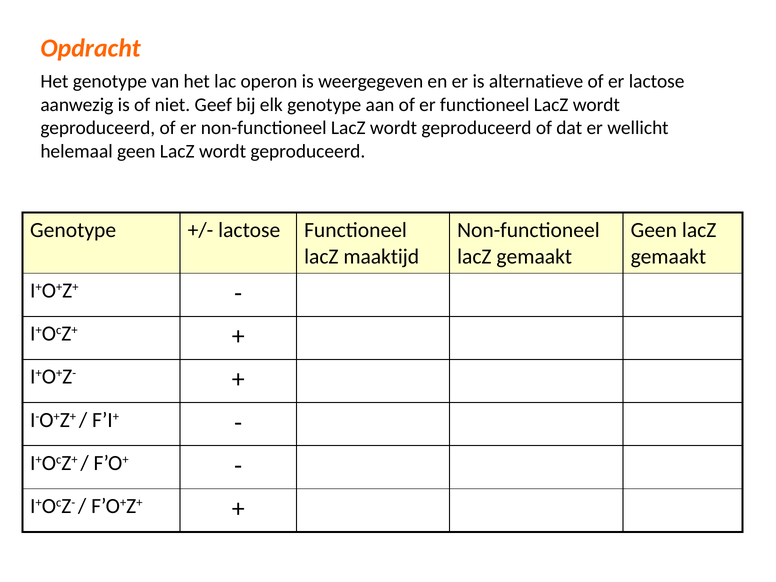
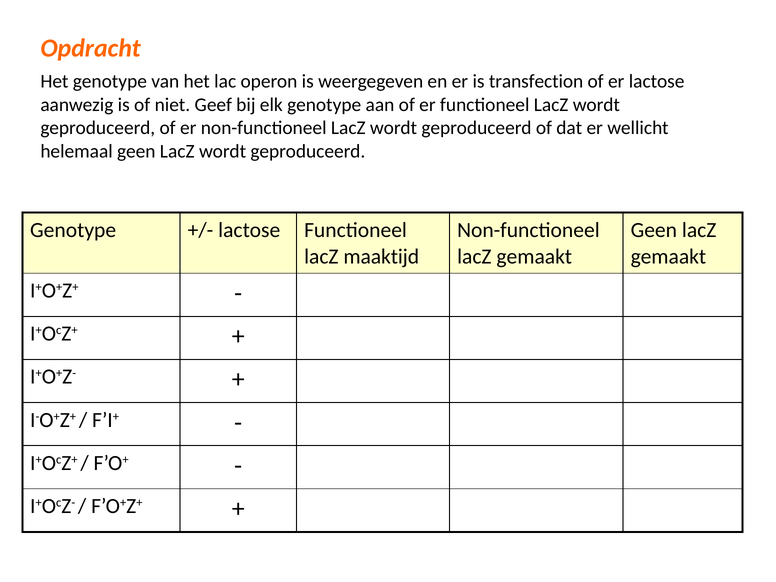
alternatieve: alternatieve -> transfection
